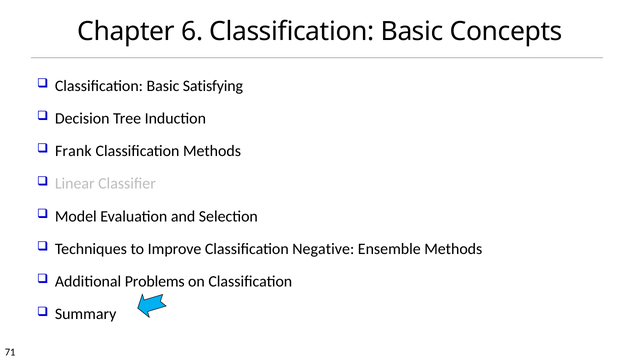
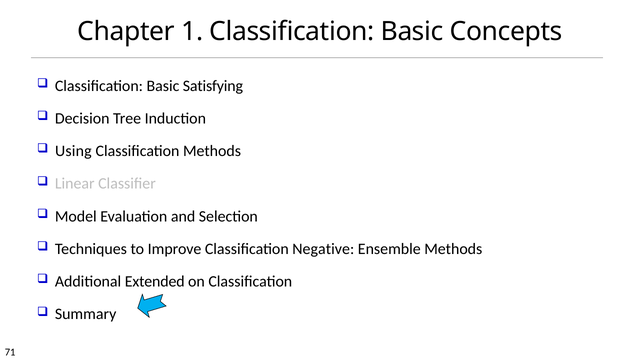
6: 6 -> 1
Frank: Frank -> Using
Problems: Problems -> Extended
